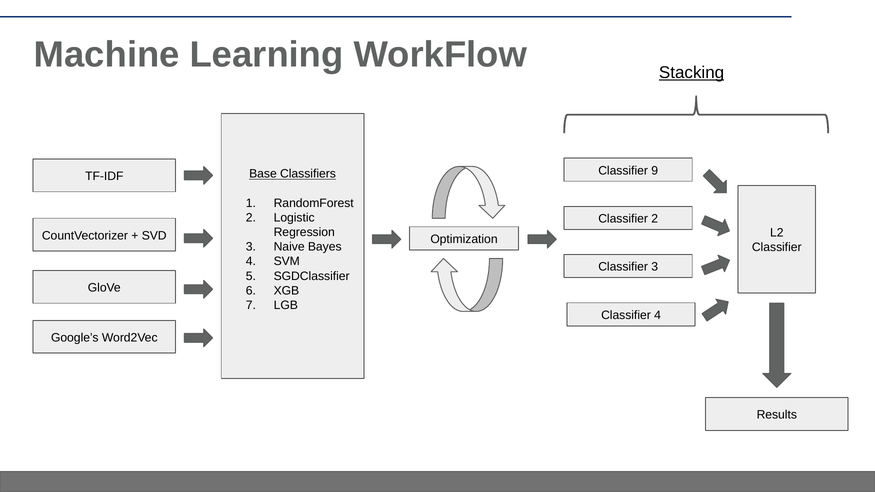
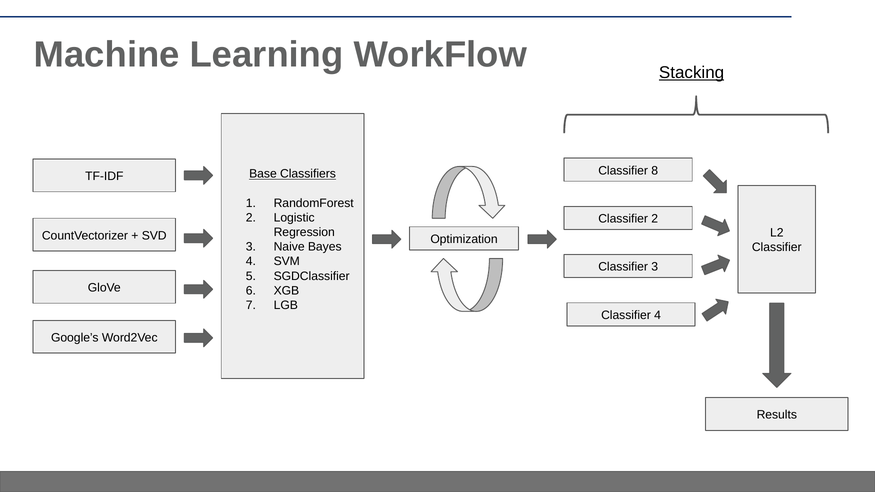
9: 9 -> 8
